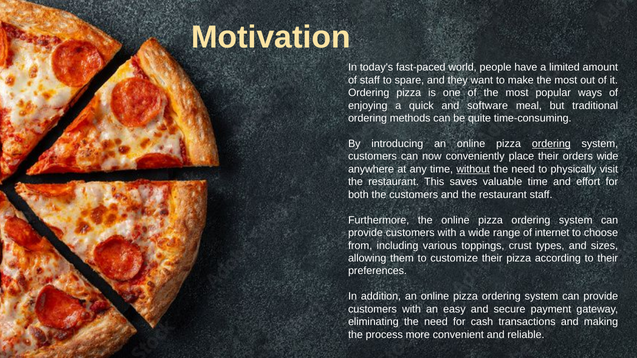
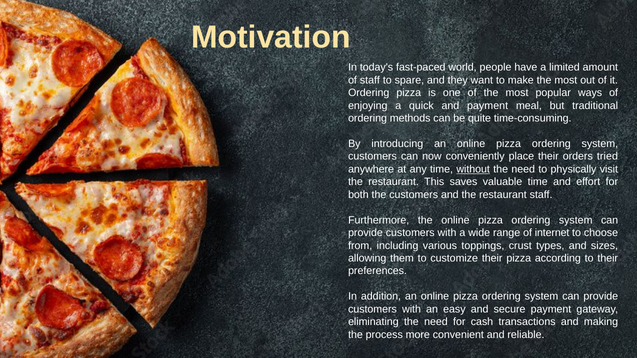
and software: software -> payment
ordering at (551, 144) underline: present -> none
orders wide: wide -> tried
